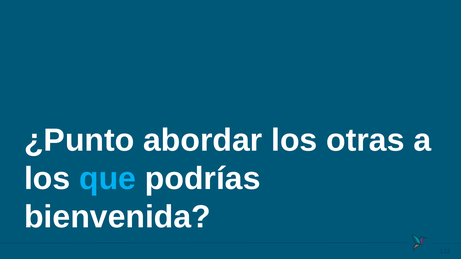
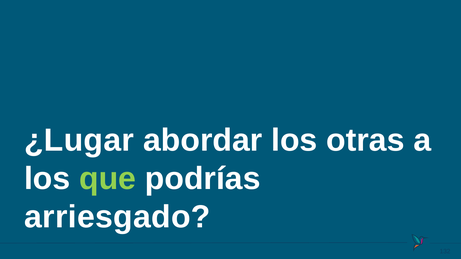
¿Punto: ¿Punto -> ¿Lugar
que colour: light blue -> light green
bienvenida: bienvenida -> arriesgado
